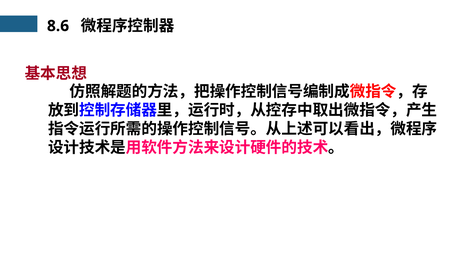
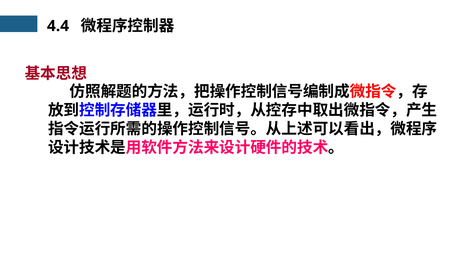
8.6: 8.6 -> 4.4
